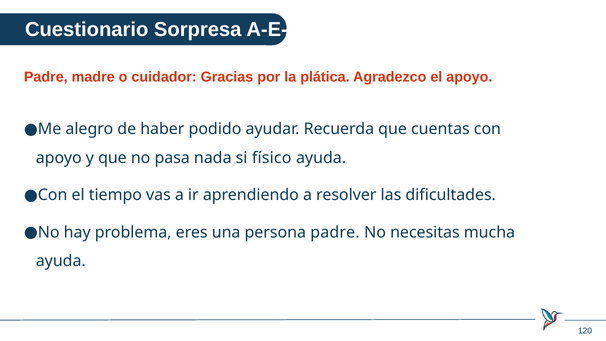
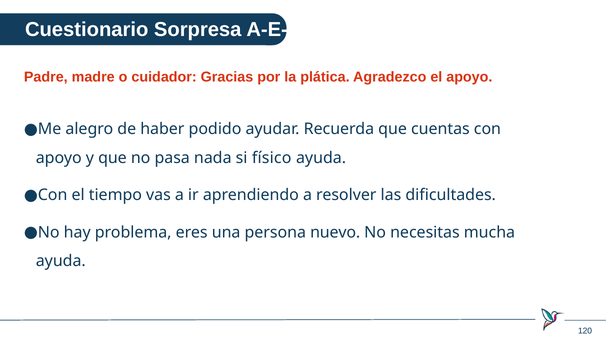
persona padre: padre -> nuevo
